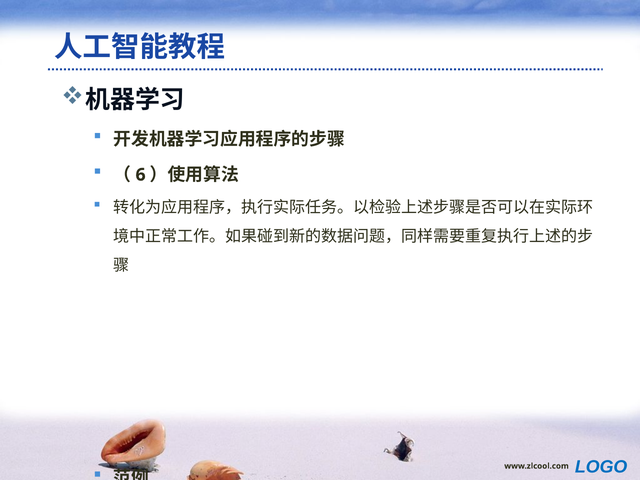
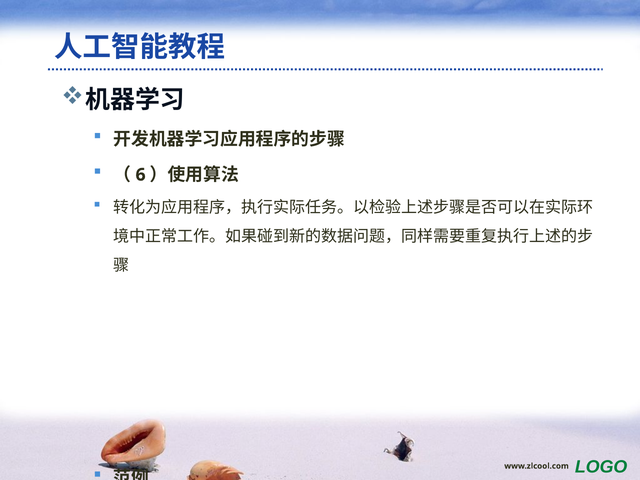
LOGO colour: blue -> green
